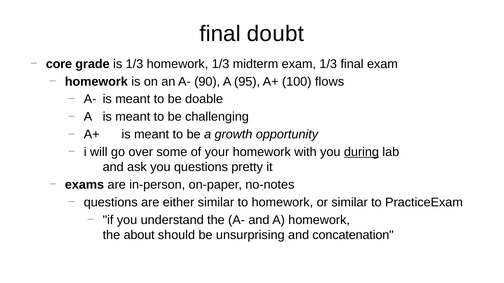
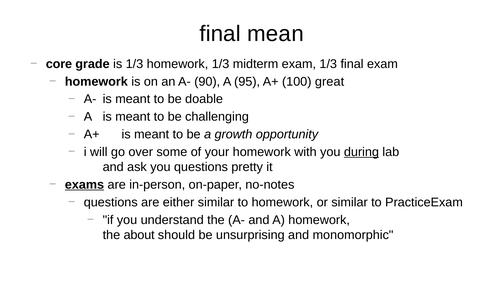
doubt: doubt -> mean
flows: flows -> great
exams underline: none -> present
concatenation: concatenation -> monomorphic
